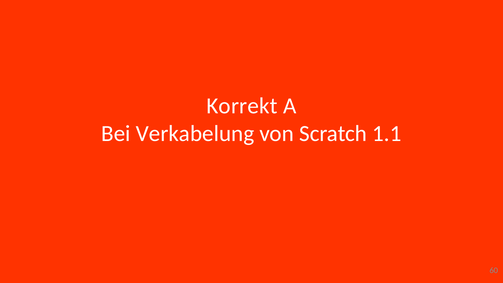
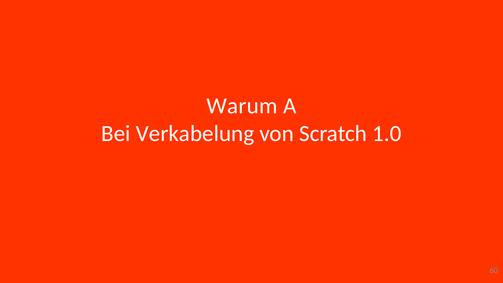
Korrekt: Korrekt -> Warum
1.1: 1.1 -> 1.0
